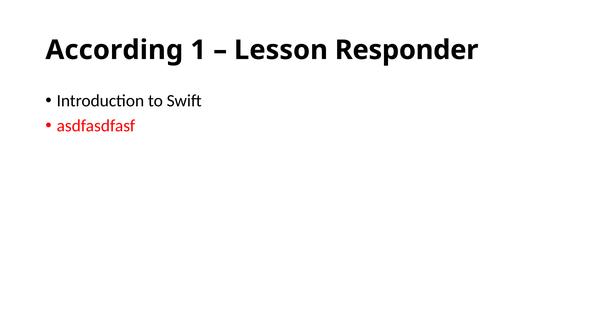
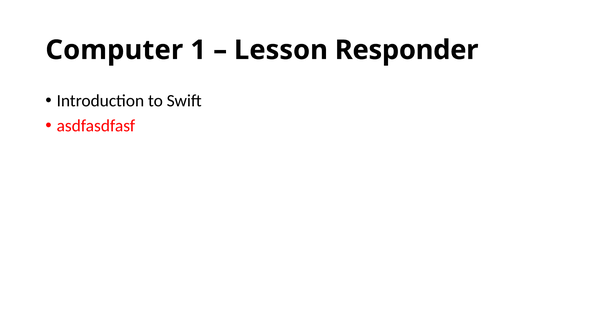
According: According -> Computer
